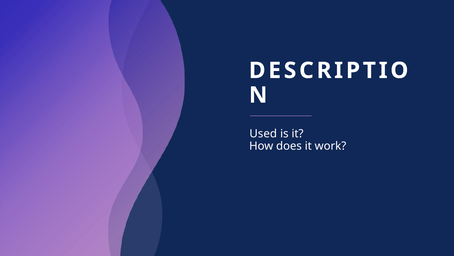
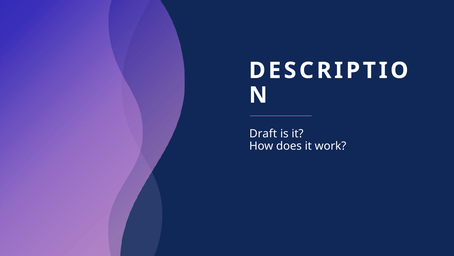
Used: Used -> Draft
